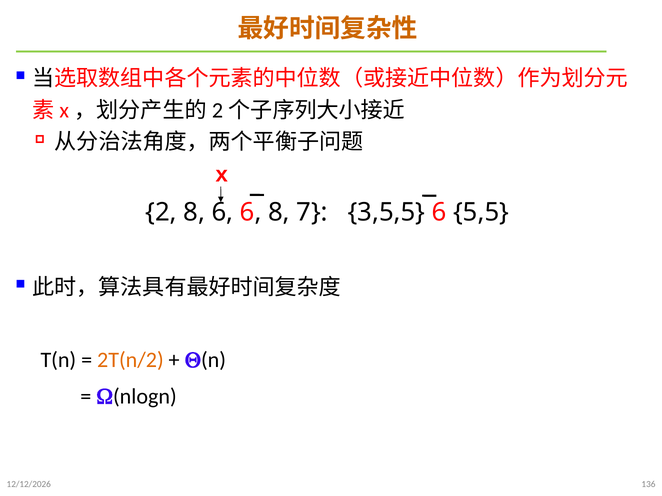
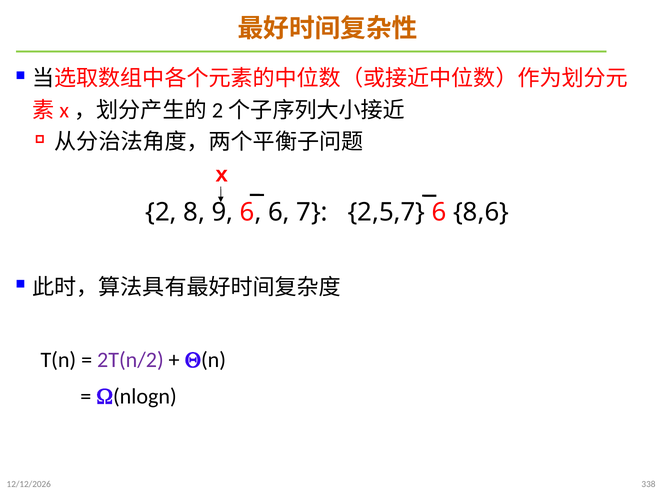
8 6: 6 -> 9
6 8: 8 -> 6
3,5,5: 3,5,5 -> 2,5,7
5,5: 5,5 -> 8,6
2T(n/2 colour: orange -> purple
136: 136 -> 338
